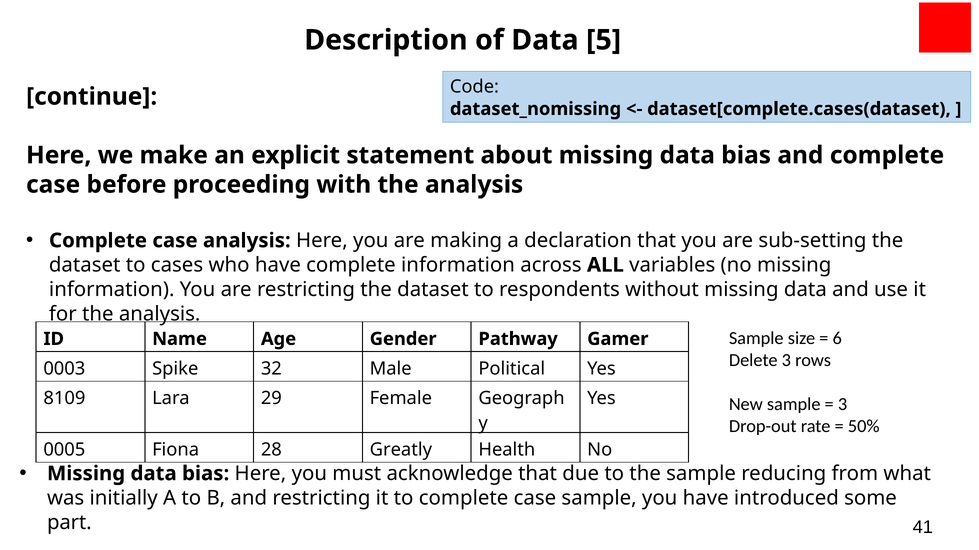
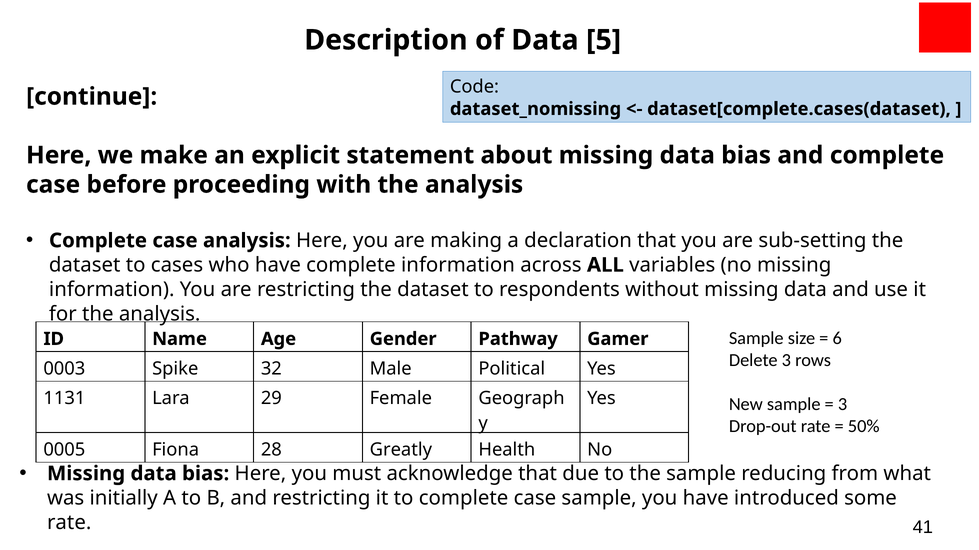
8109: 8109 -> 1131
part at (69, 523): part -> rate
